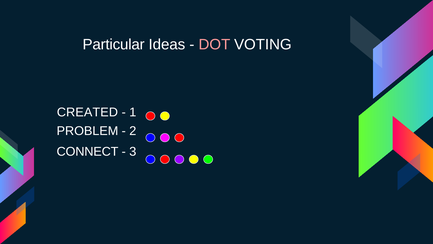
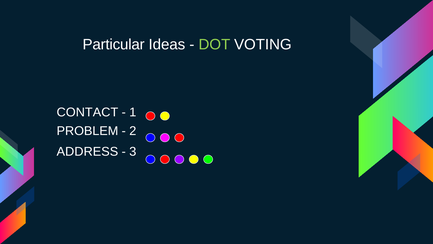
DOT colour: pink -> light green
CREATED: CREATED -> CONTACT
CONNECT: CONNECT -> ADDRESS
